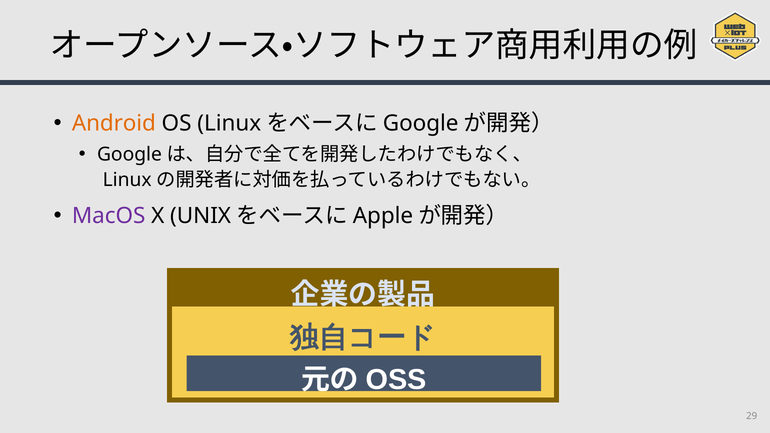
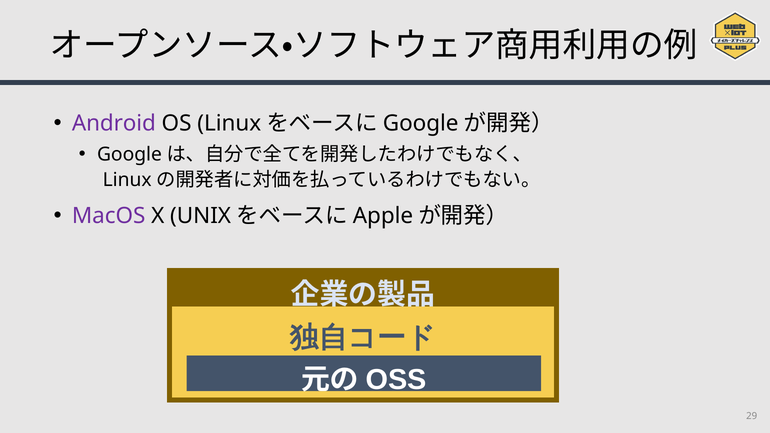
Android colour: orange -> purple
